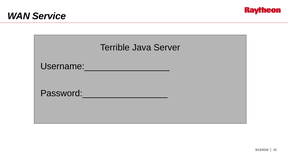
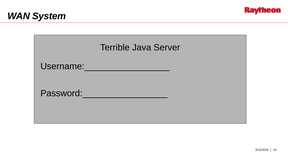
Service: Service -> System
